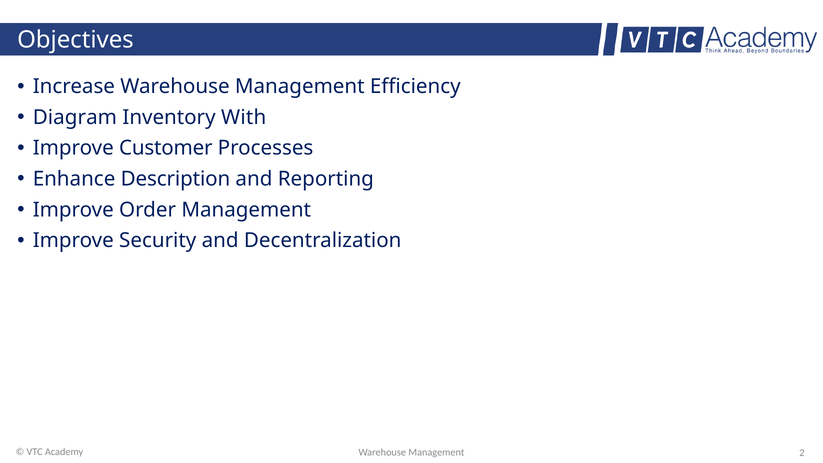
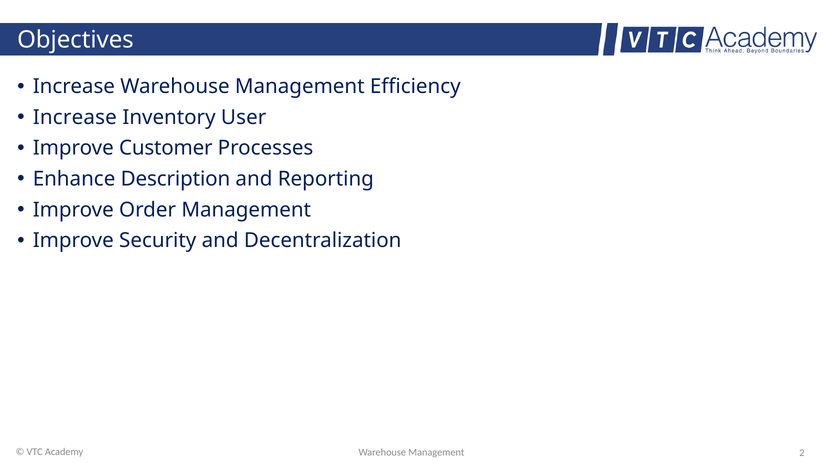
Diagram at (75, 117): Diagram -> Increase
With: With -> User
